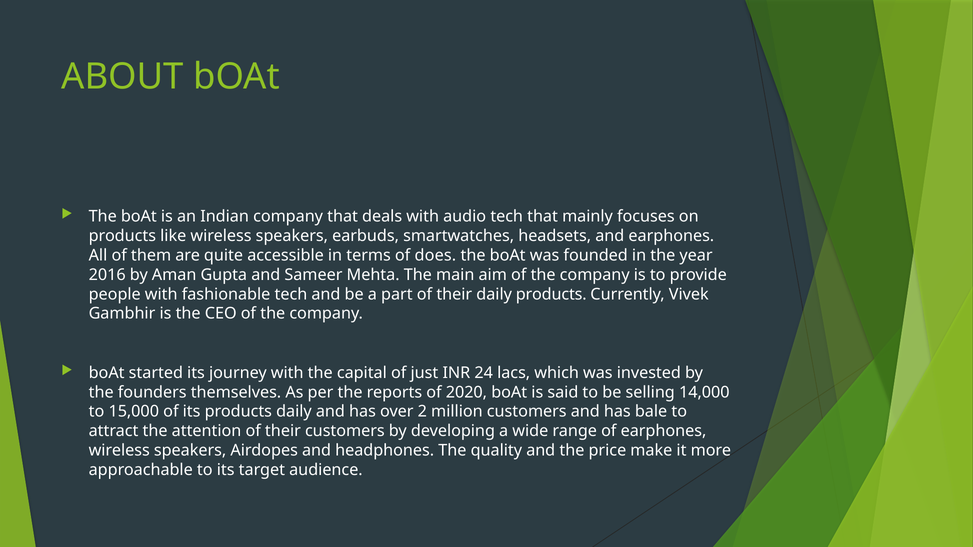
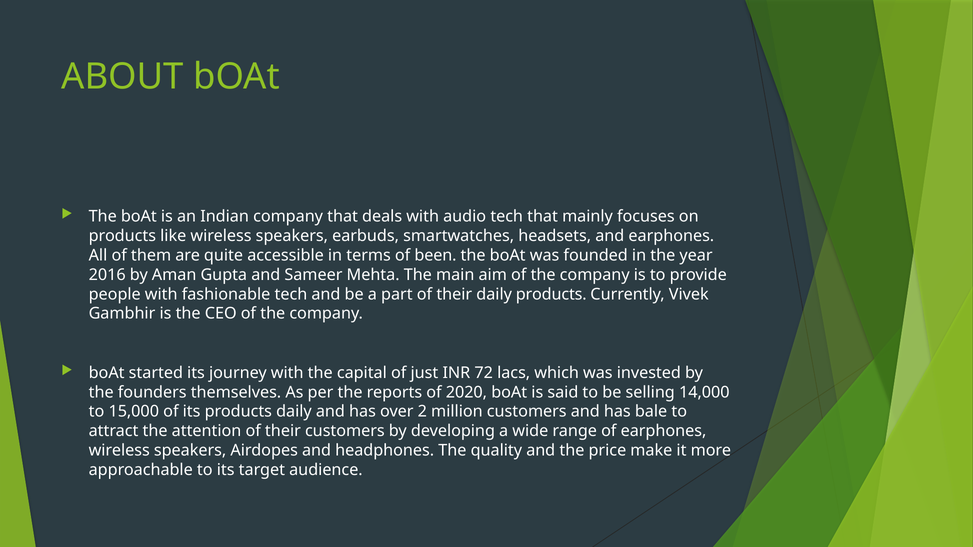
does: does -> been
24: 24 -> 72
